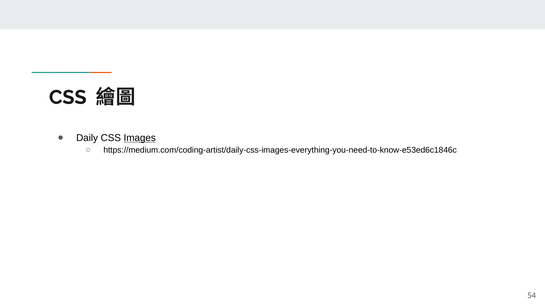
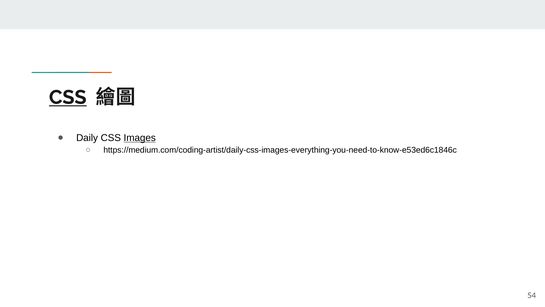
CSS at (68, 97) underline: none -> present
